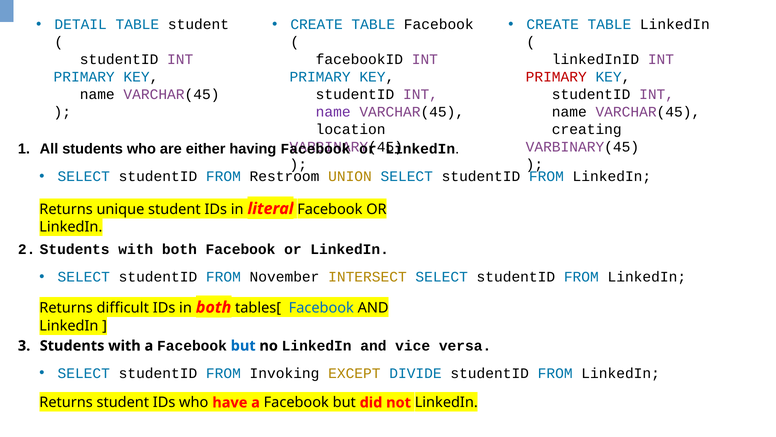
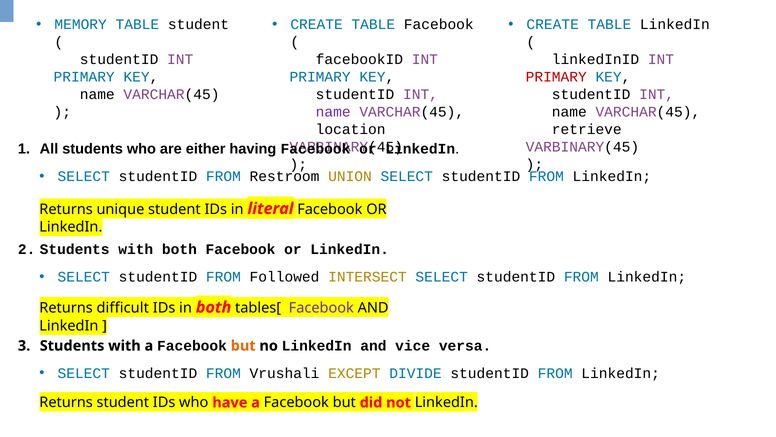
DETAIL: DETAIL -> MEMORY
creating: creating -> retrieve
November: November -> Followed
Facebook at (321, 308) colour: blue -> purple
but at (243, 345) colour: blue -> orange
Invoking: Invoking -> Vrushali
